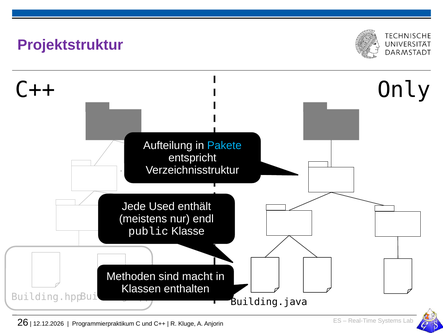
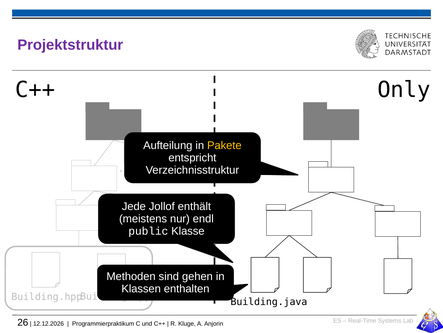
Pakete colour: light blue -> yellow
Used: Used -> Jollof
macht: macht -> gehen
